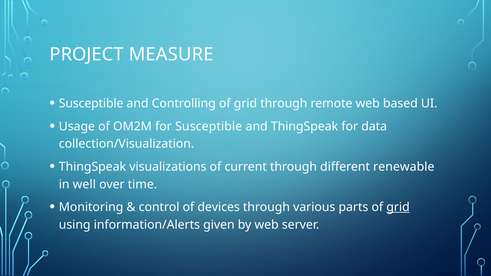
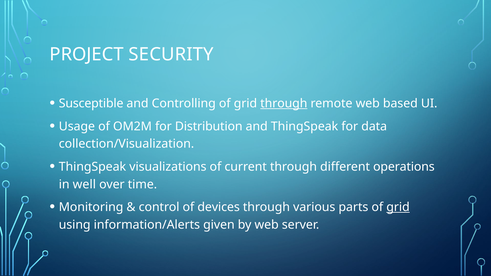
MEASURE: MEASURE -> SECURITY
through at (284, 104) underline: none -> present
for Susceptible: Susceptible -> Distribution
renewable: renewable -> operations
